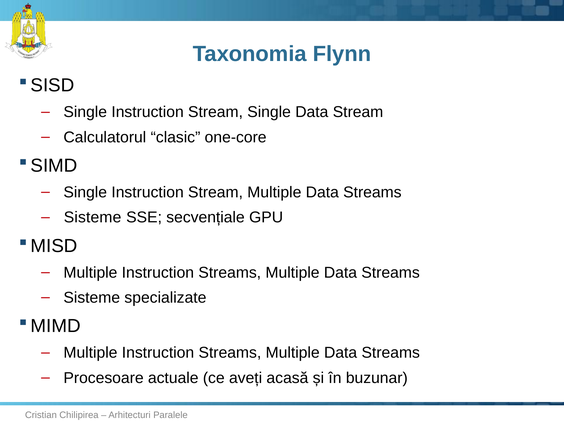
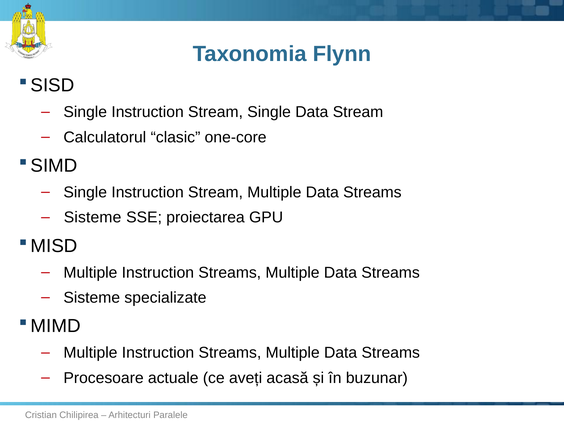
secvențiale: secvențiale -> proiectarea
